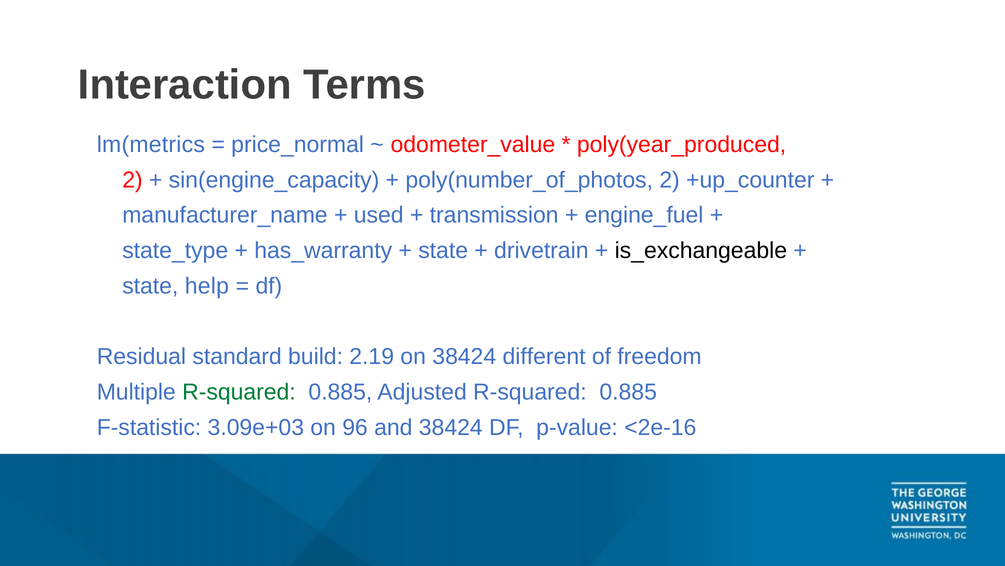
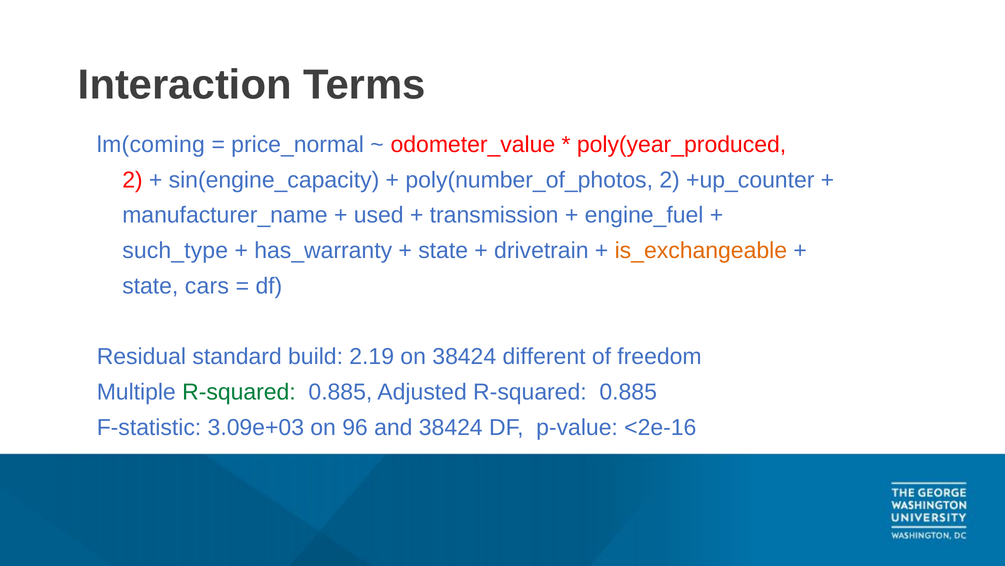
lm(metrics: lm(metrics -> lm(coming
state_type: state_type -> such_type
is_exchangeable colour: black -> orange
help: help -> cars
